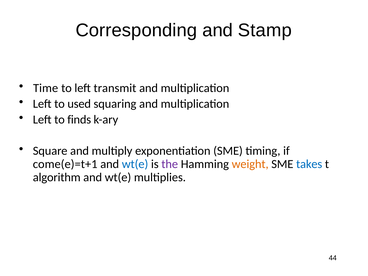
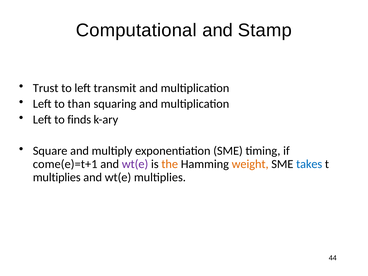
Corresponding: Corresponding -> Computational
Time: Time -> Trust
used: used -> than
wt(e at (135, 164) colour: blue -> purple
the colour: purple -> orange
algorithm at (57, 177): algorithm -> multiplies
